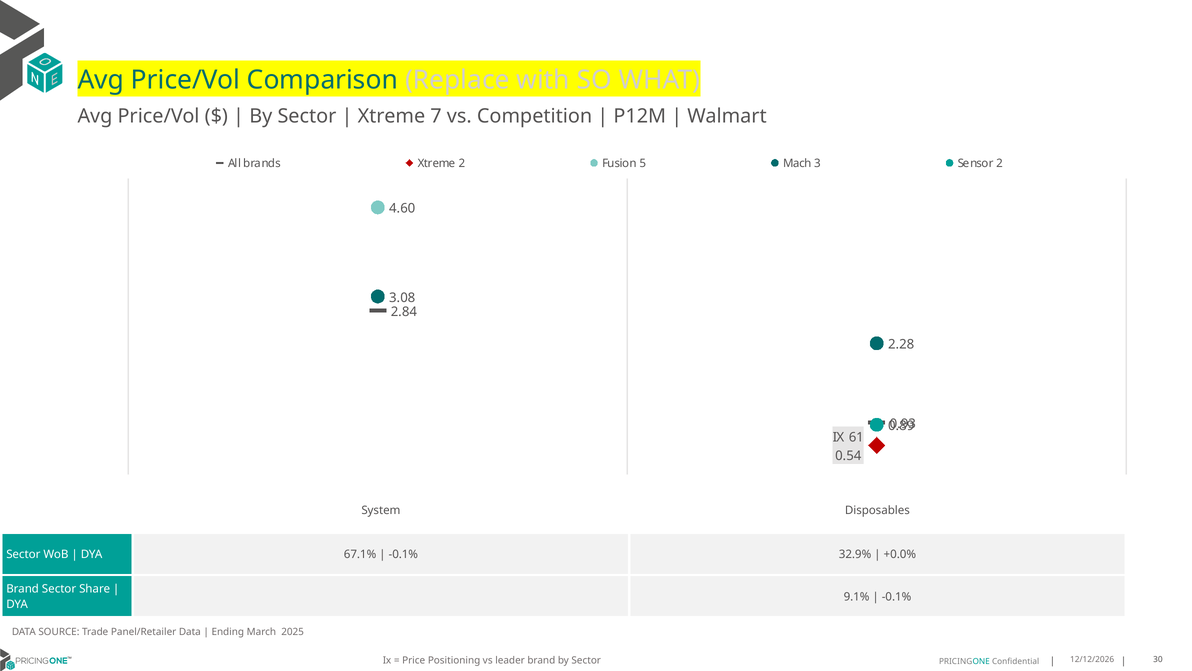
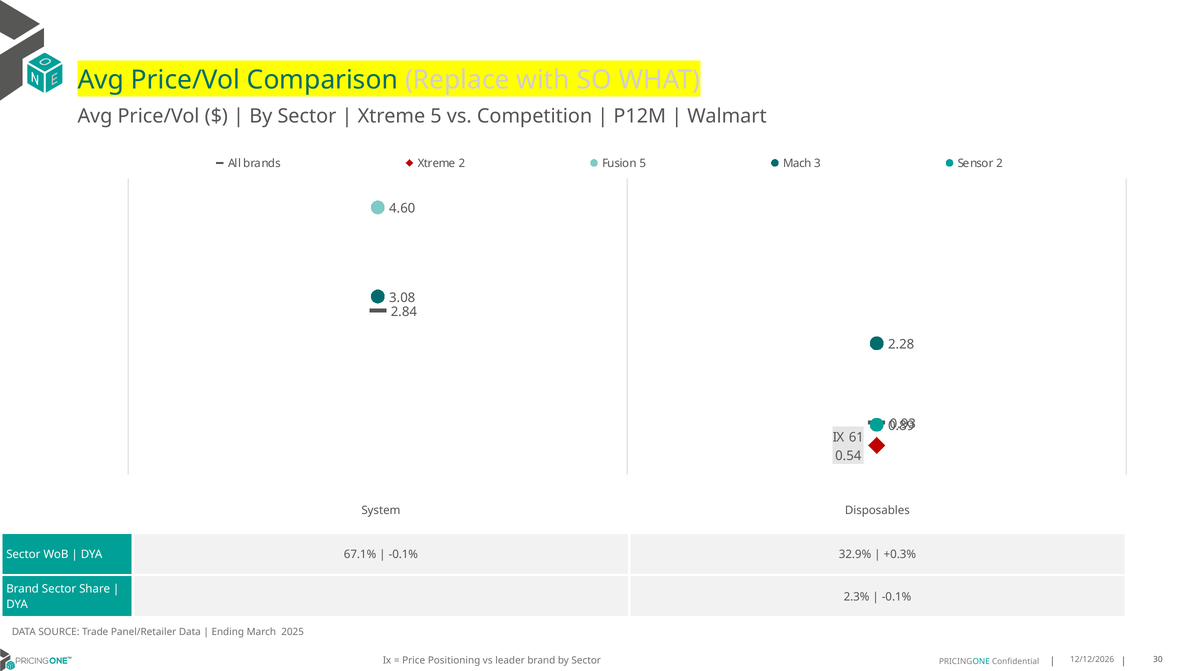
Xtreme 7: 7 -> 5
+0.0%: +0.0% -> +0.3%
9.1%: 9.1% -> 2.3%
